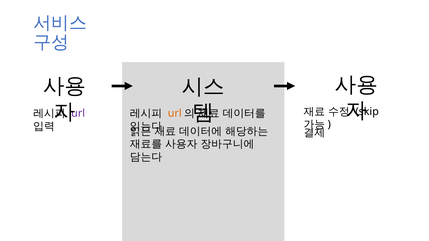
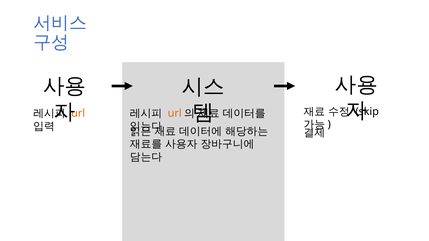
url at (78, 114) colour: purple -> orange
